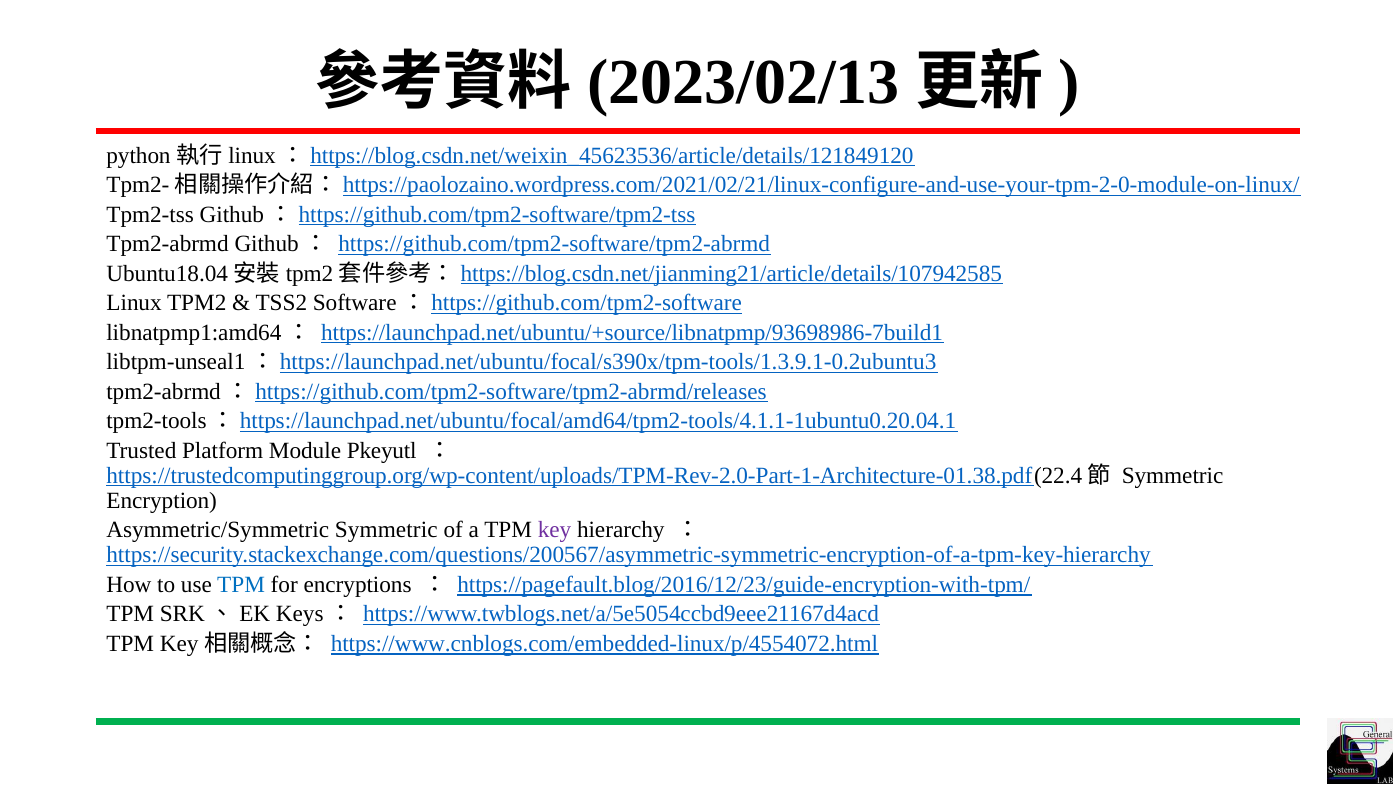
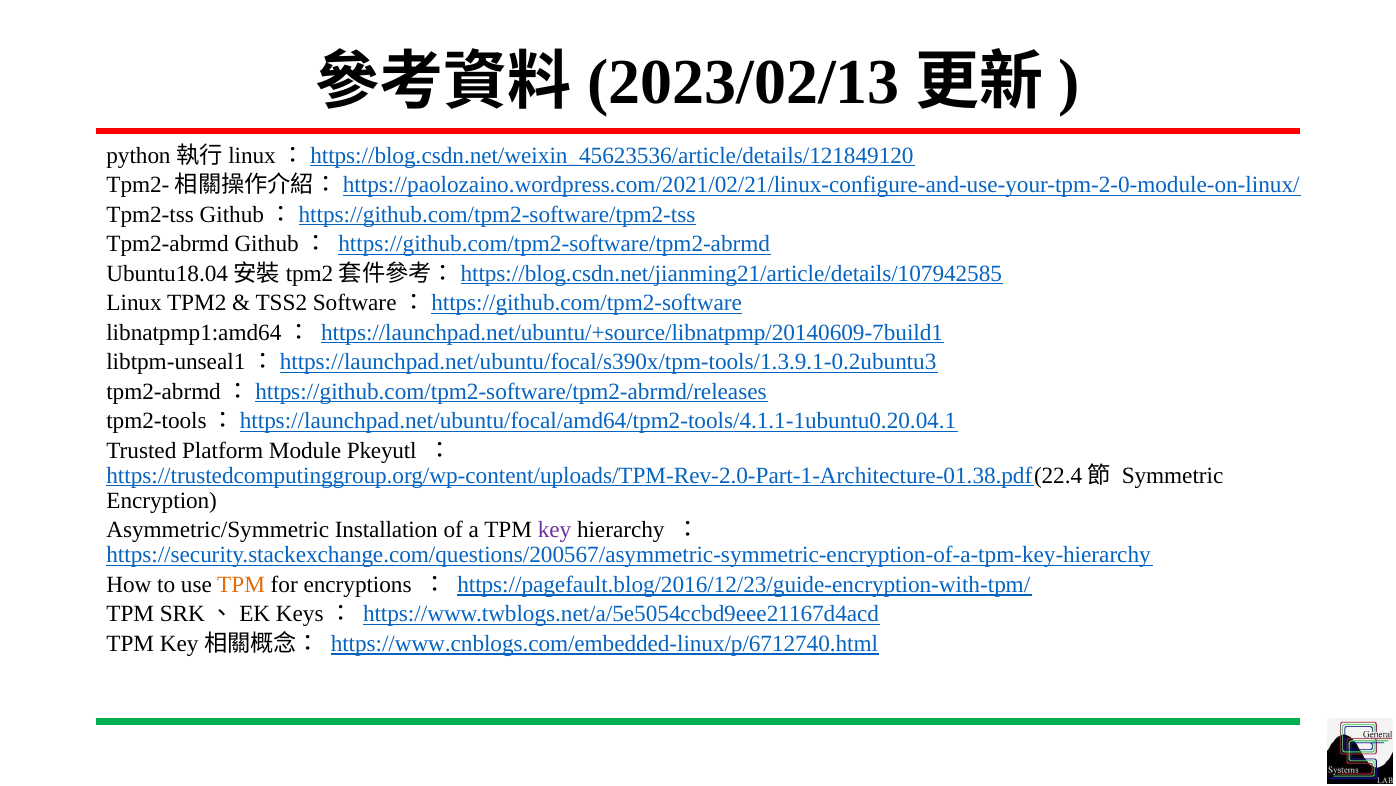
https://launchpad.net/ubuntu/+source/libnatpmp/93698986-7build1: https://launchpad.net/ubuntu/+source/libnatpmp/93698986-7build1 -> https://launchpad.net/ubuntu/+source/libnatpmp/20140609-7build1
Asymmetric/Symmetric Symmetric: Symmetric -> Installation
TPM at (241, 584) colour: blue -> orange
https://www.cnblogs.com/embedded-linux/p/4554072.html: https://www.cnblogs.com/embedded-linux/p/4554072.html -> https://www.cnblogs.com/embedded-linux/p/6712740.html
